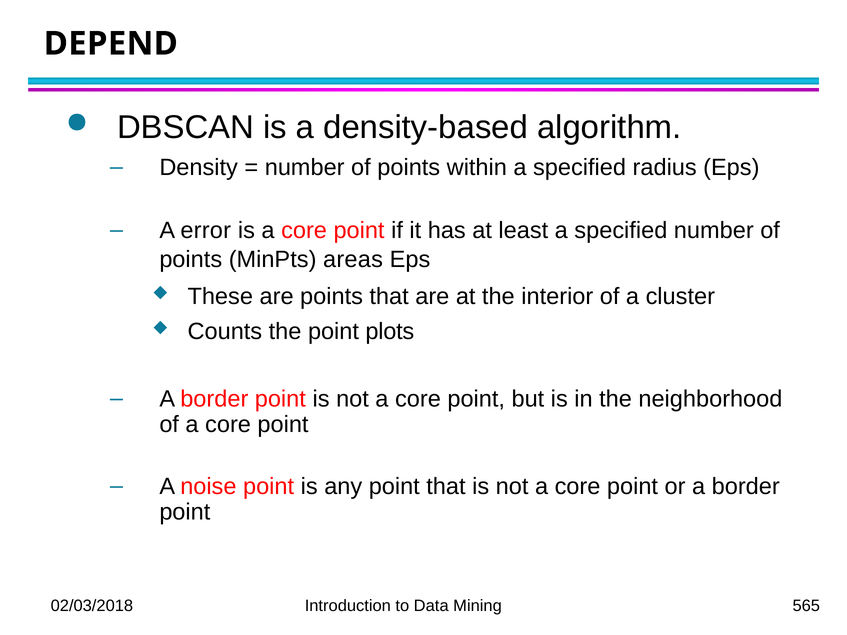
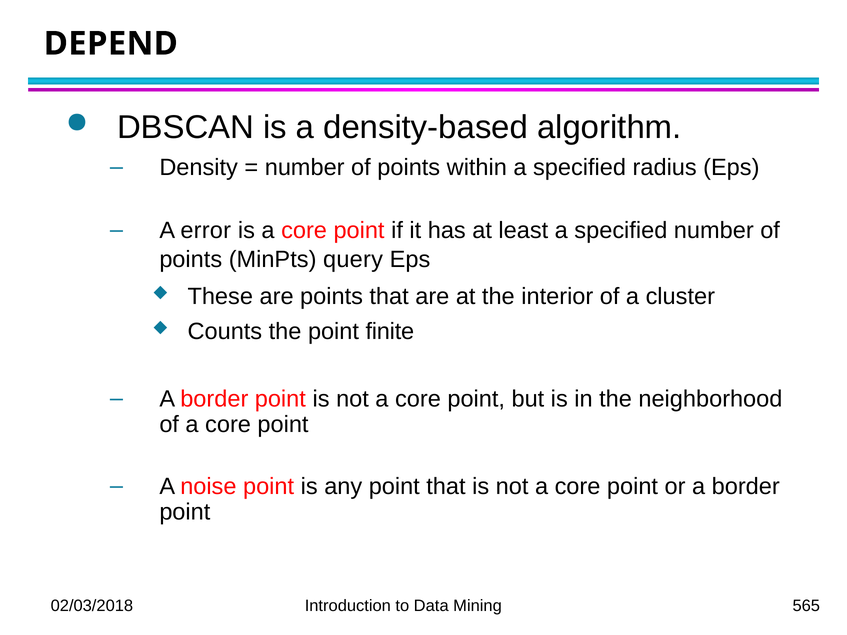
areas: areas -> query
plots: plots -> finite
